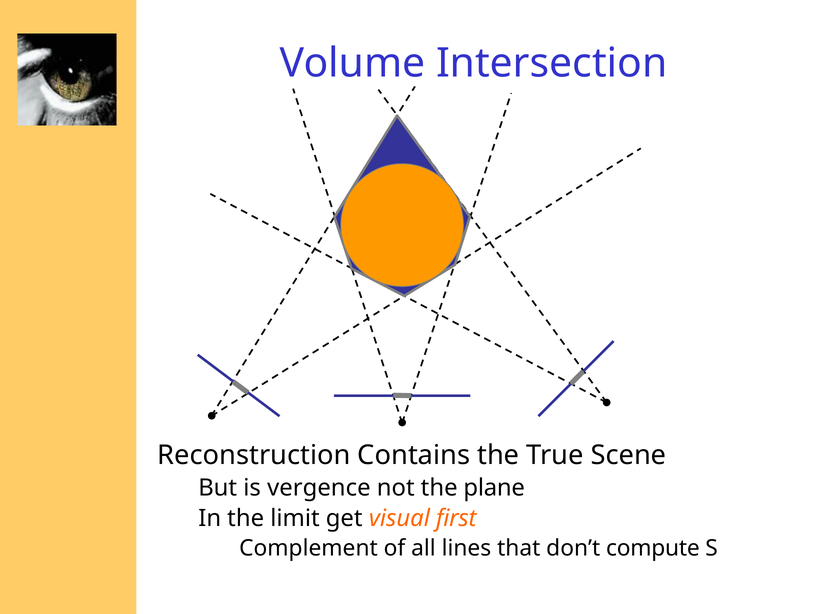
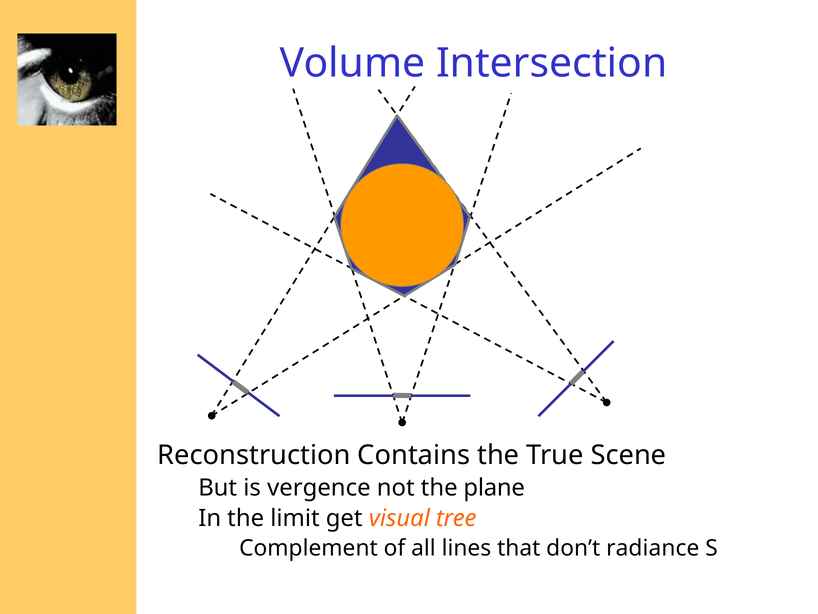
first: first -> tree
compute: compute -> radiance
